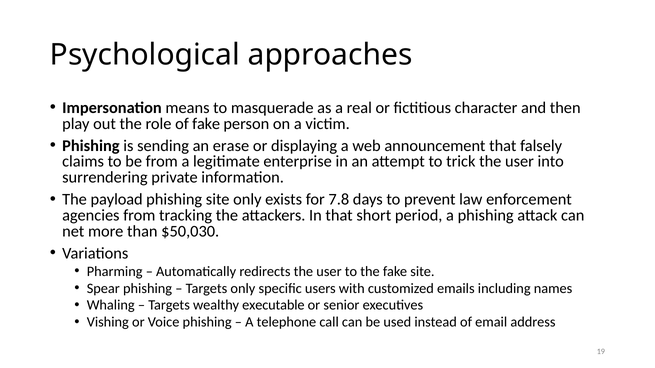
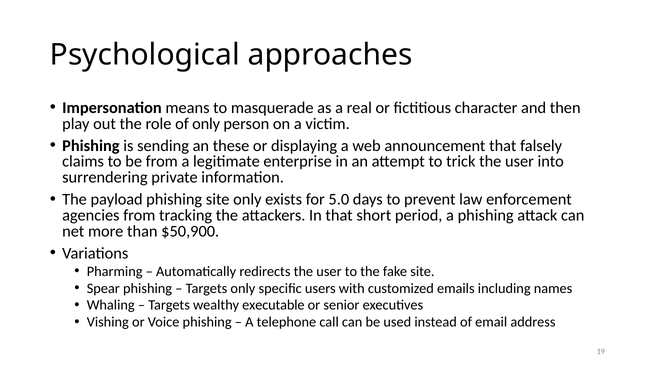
of fake: fake -> only
erase: erase -> these
7.8: 7.8 -> 5.0
$50,030: $50,030 -> $50,900
